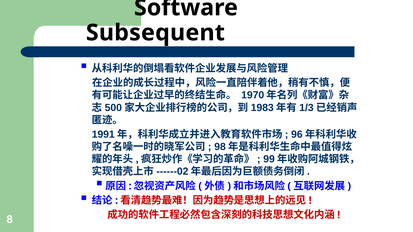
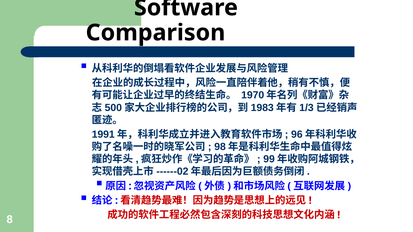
Subsequent: Subsequent -> Comparison
